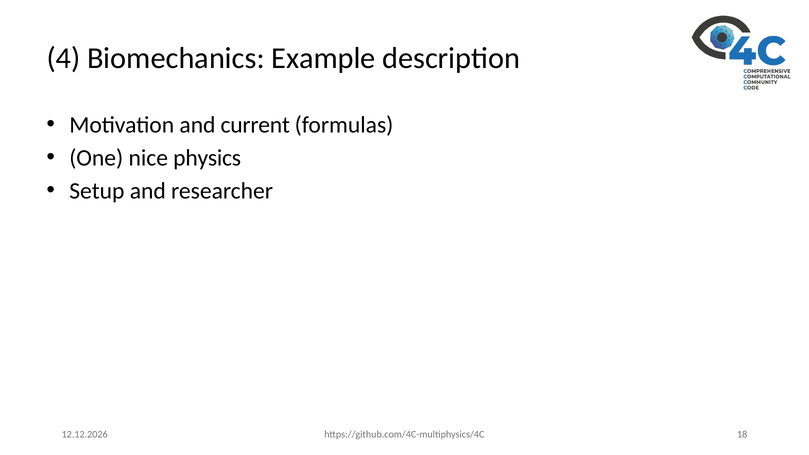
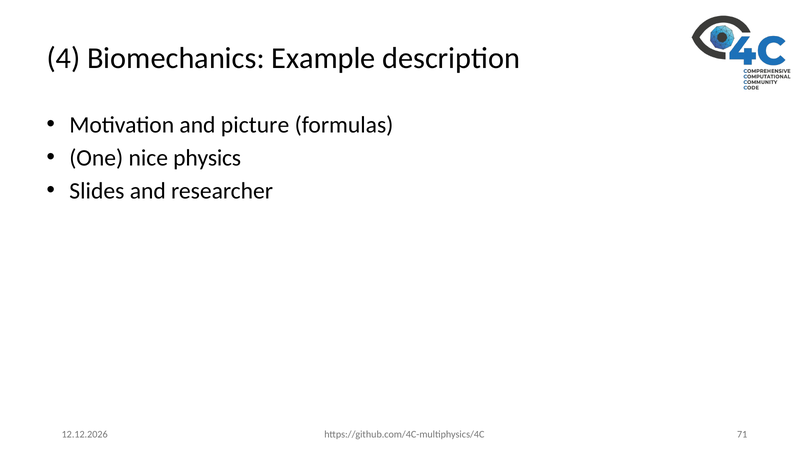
current: current -> picture
Setup: Setup -> Slides
18: 18 -> 71
